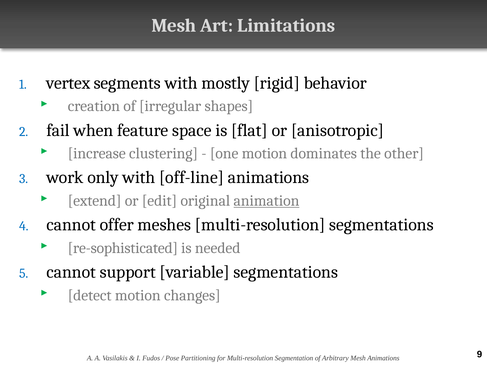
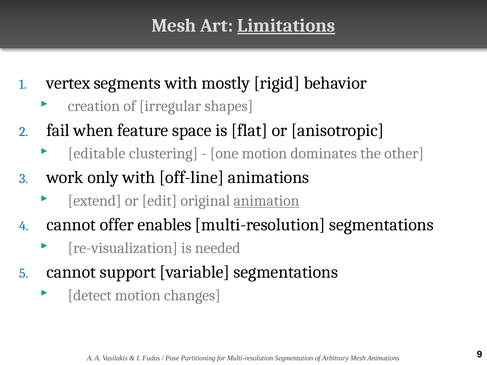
Limitations underline: none -> present
increase: increase -> editable
meshes: meshes -> enables
re-sophisticated: re-sophisticated -> re-visualization
